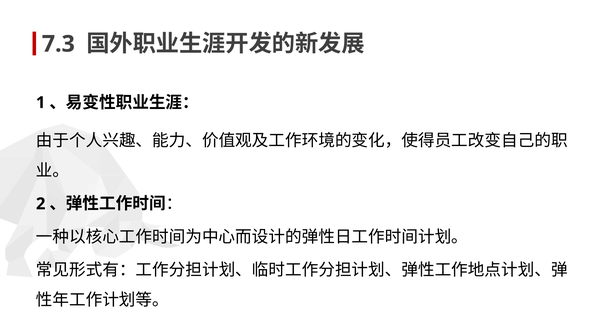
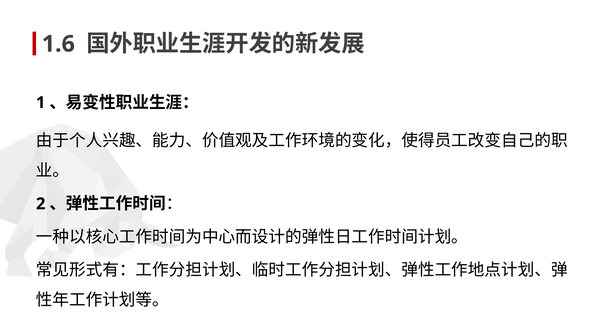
7.3: 7.3 -> 1.6
